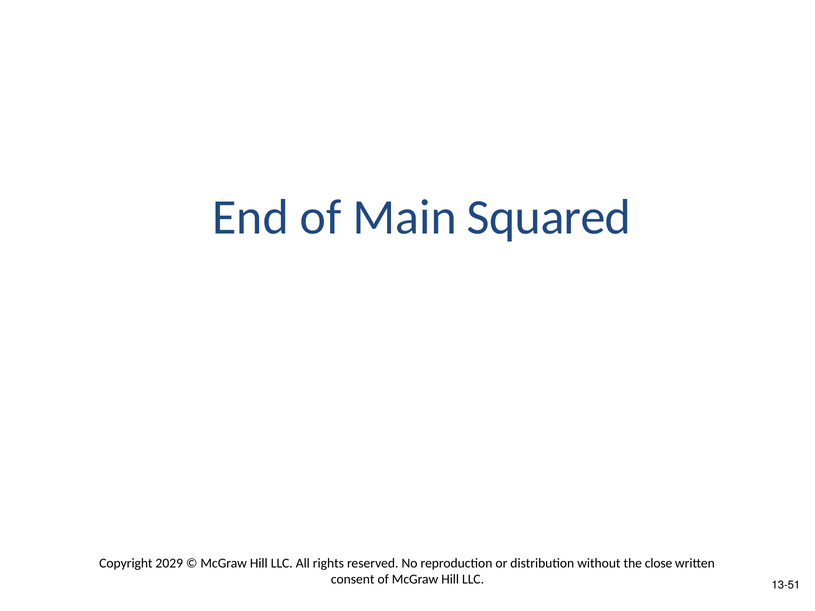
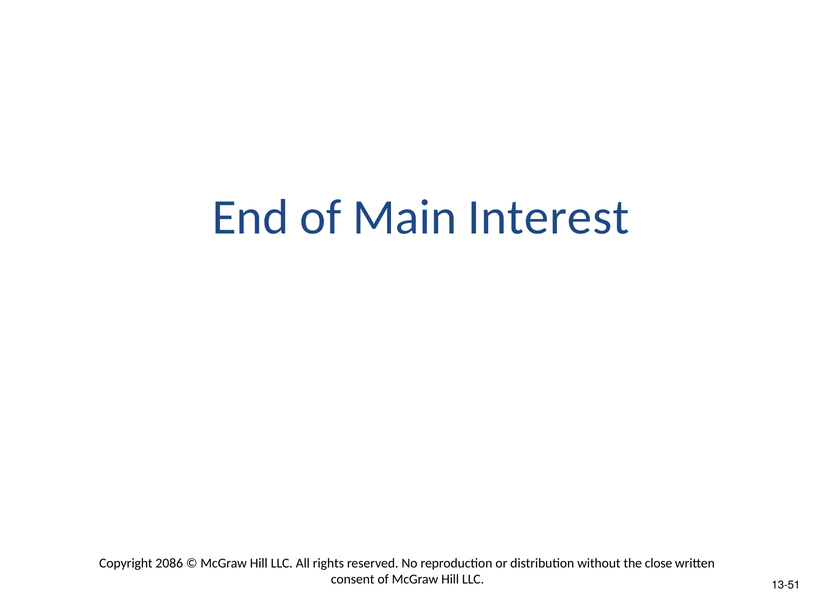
Squared: Squared -> Interest
2029: 2029 -> 2086
